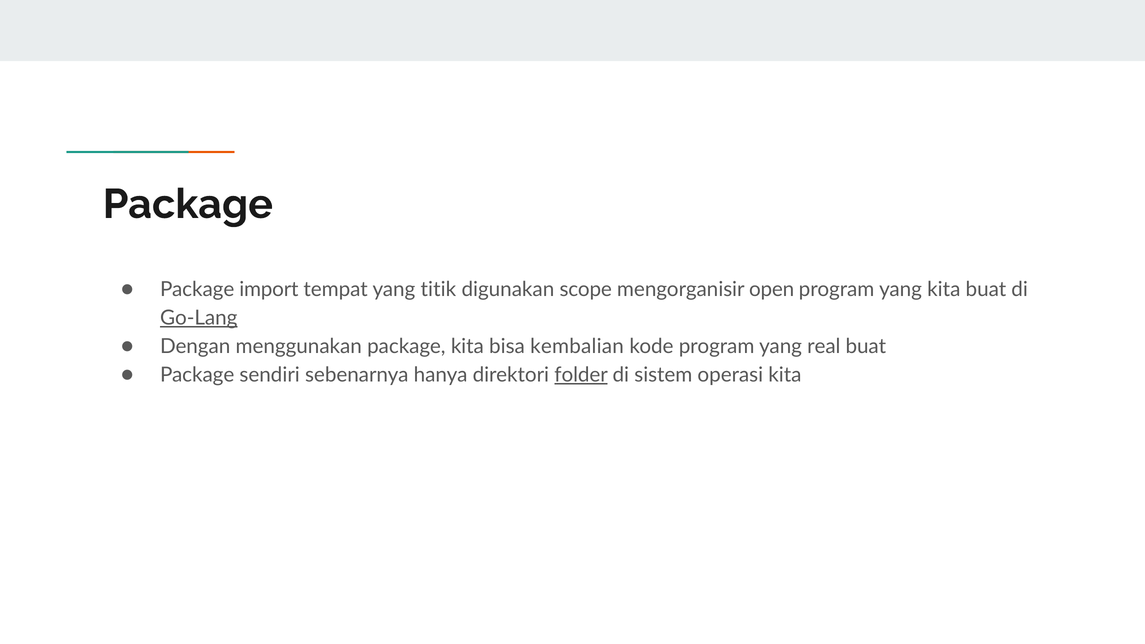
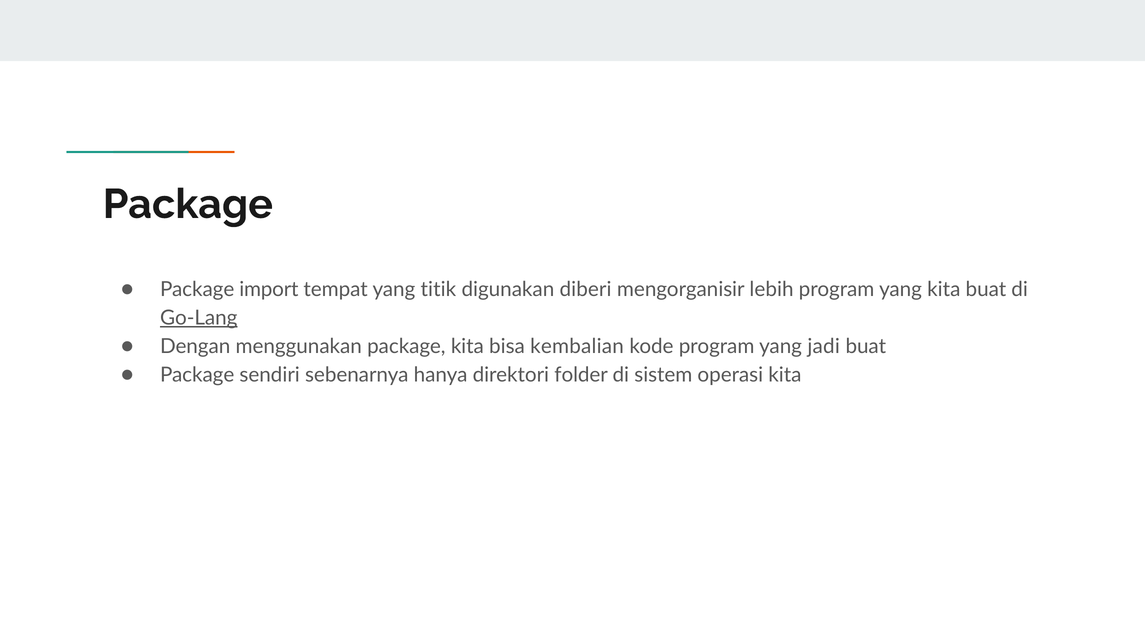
scope: scope -> diberi
open: open -> lebih
real: real -> jadi
folder underline: present -> none
